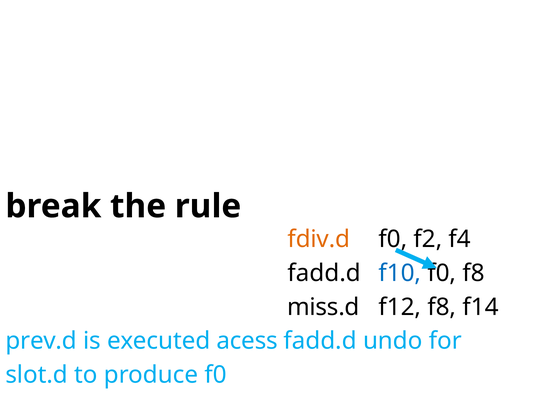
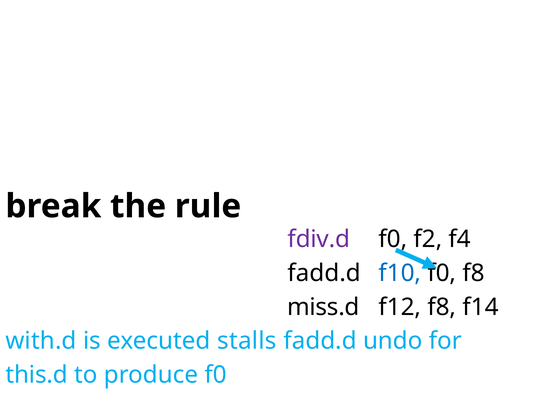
fdiv.d colour: orange -> purple
prev.d: prev.d -> with.d
acess: acess -> stalls
slot.d: slot.d -> this.d
